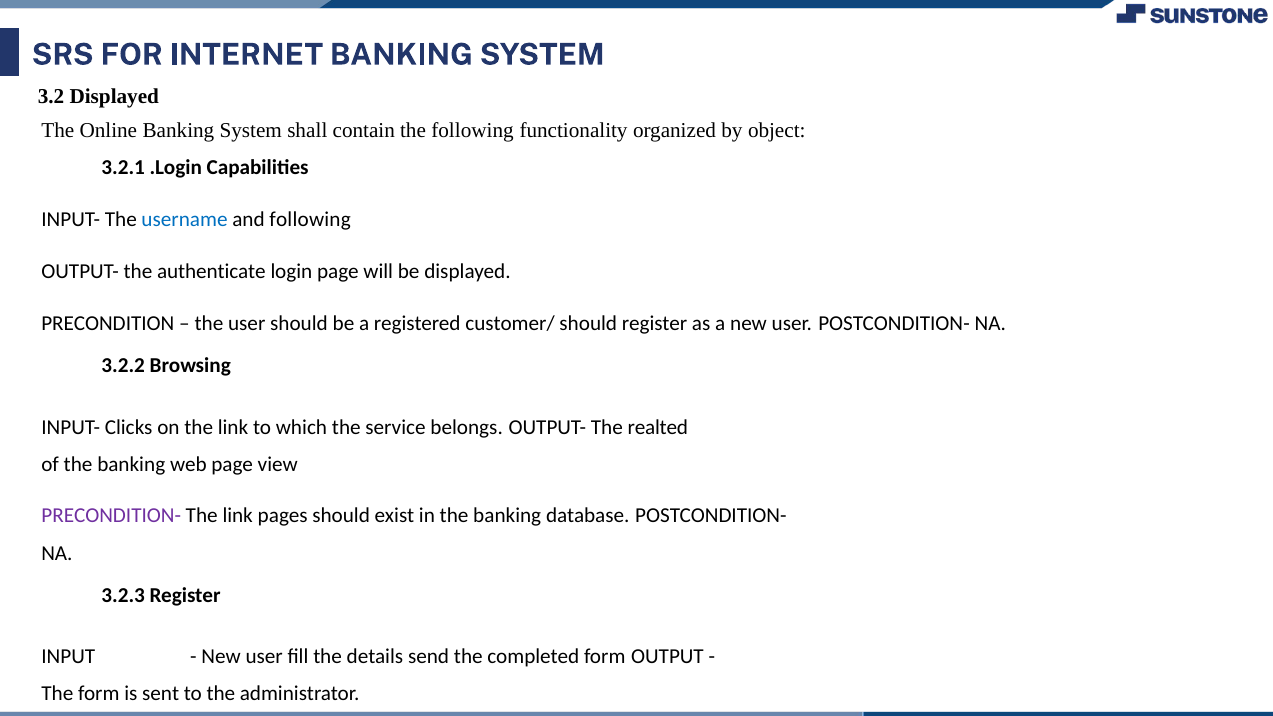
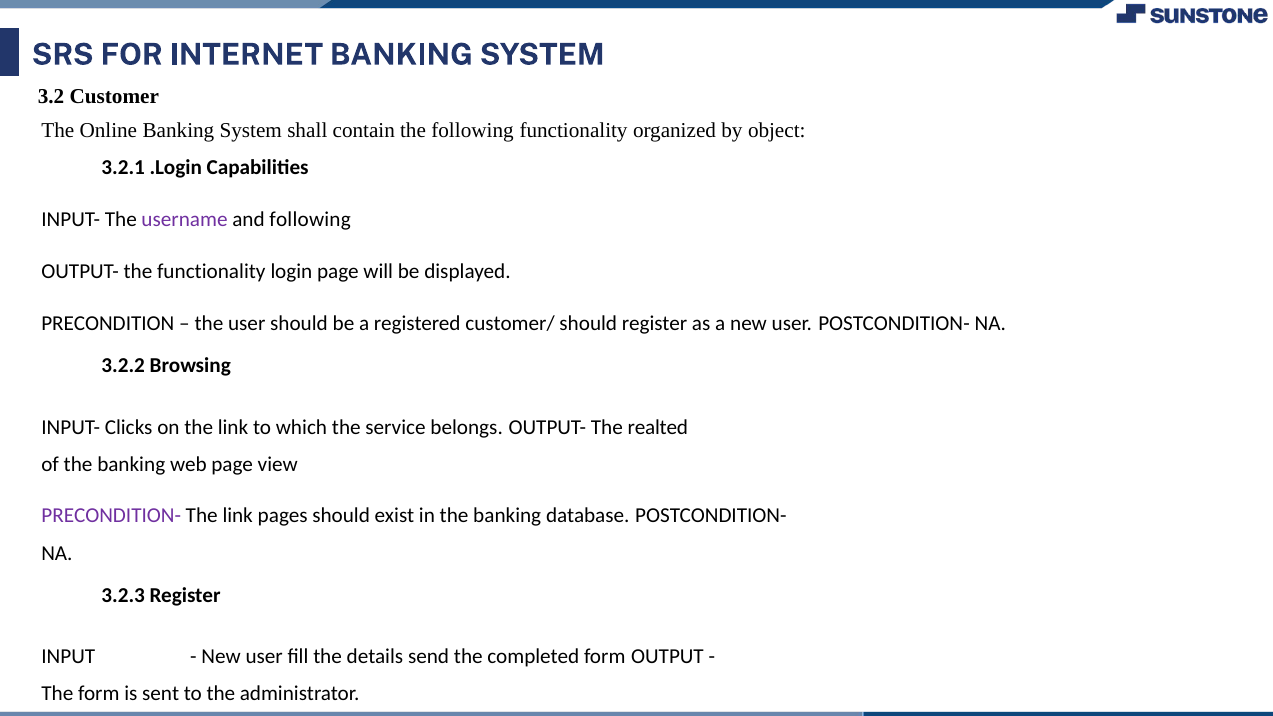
3.2 Displayed: Displayed -> Customer
username colour: blue -> purple
the authenticate: authenticate -> functionality
